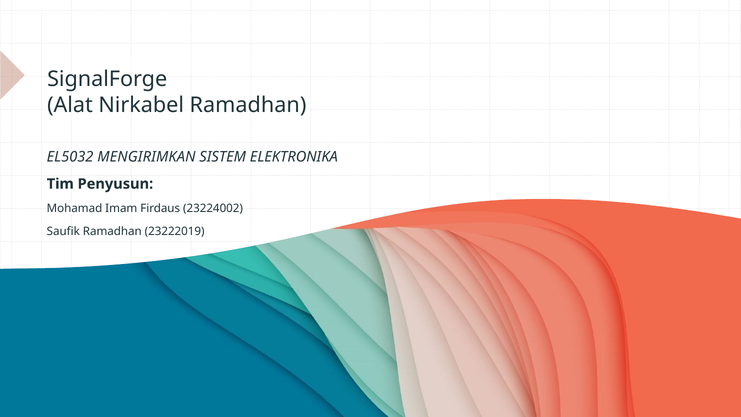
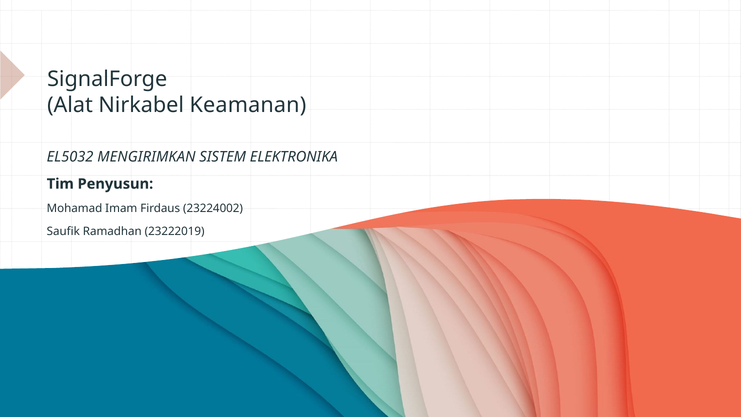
Nirkabel Ramadhan: Ramadhan -> Keamanan
